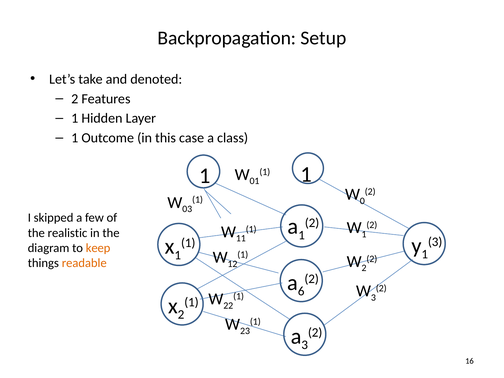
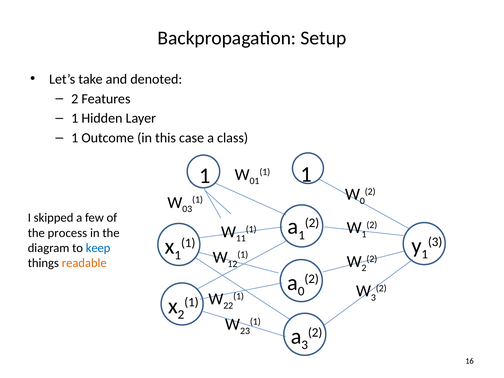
realistic: realistic -> process
keep colour: orange -> blue
a 6: 6 -> 0
